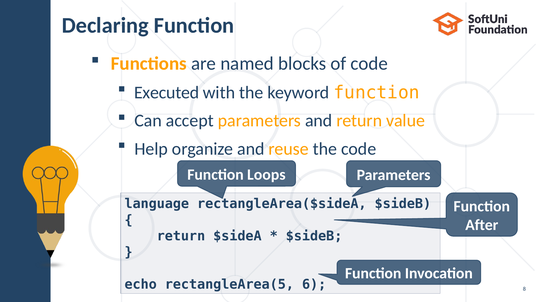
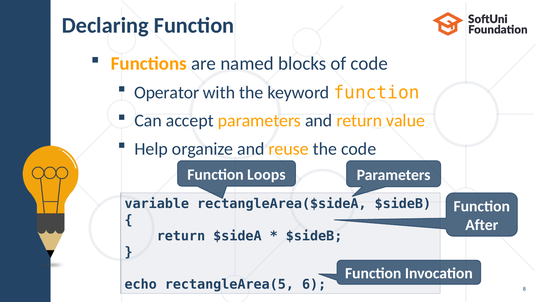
Executed: Executed -> Operator
language: language -> variable
